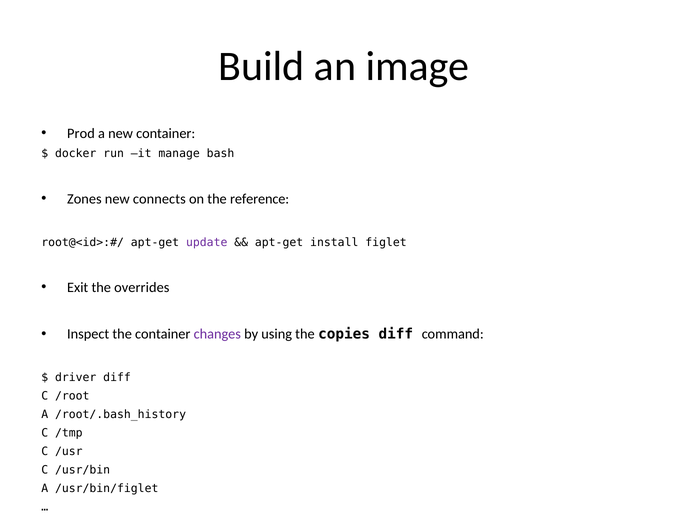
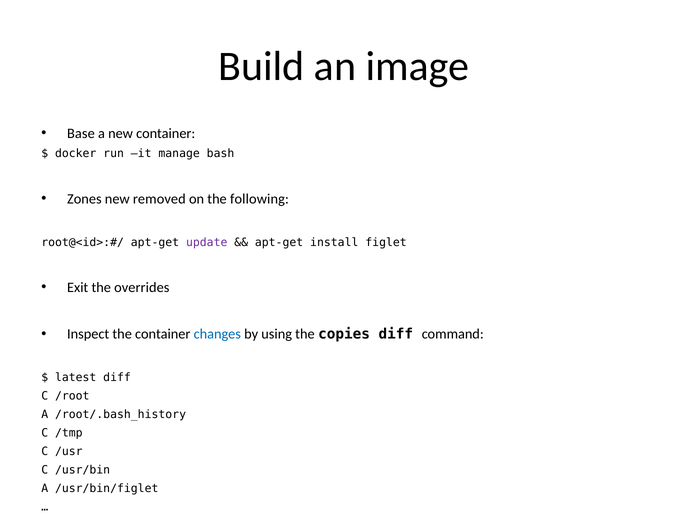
Prod: Prod -> Base
connects: connects -> removed
reference: reference -> following
changes colour: purple -> blue
driver: driver -> latest
